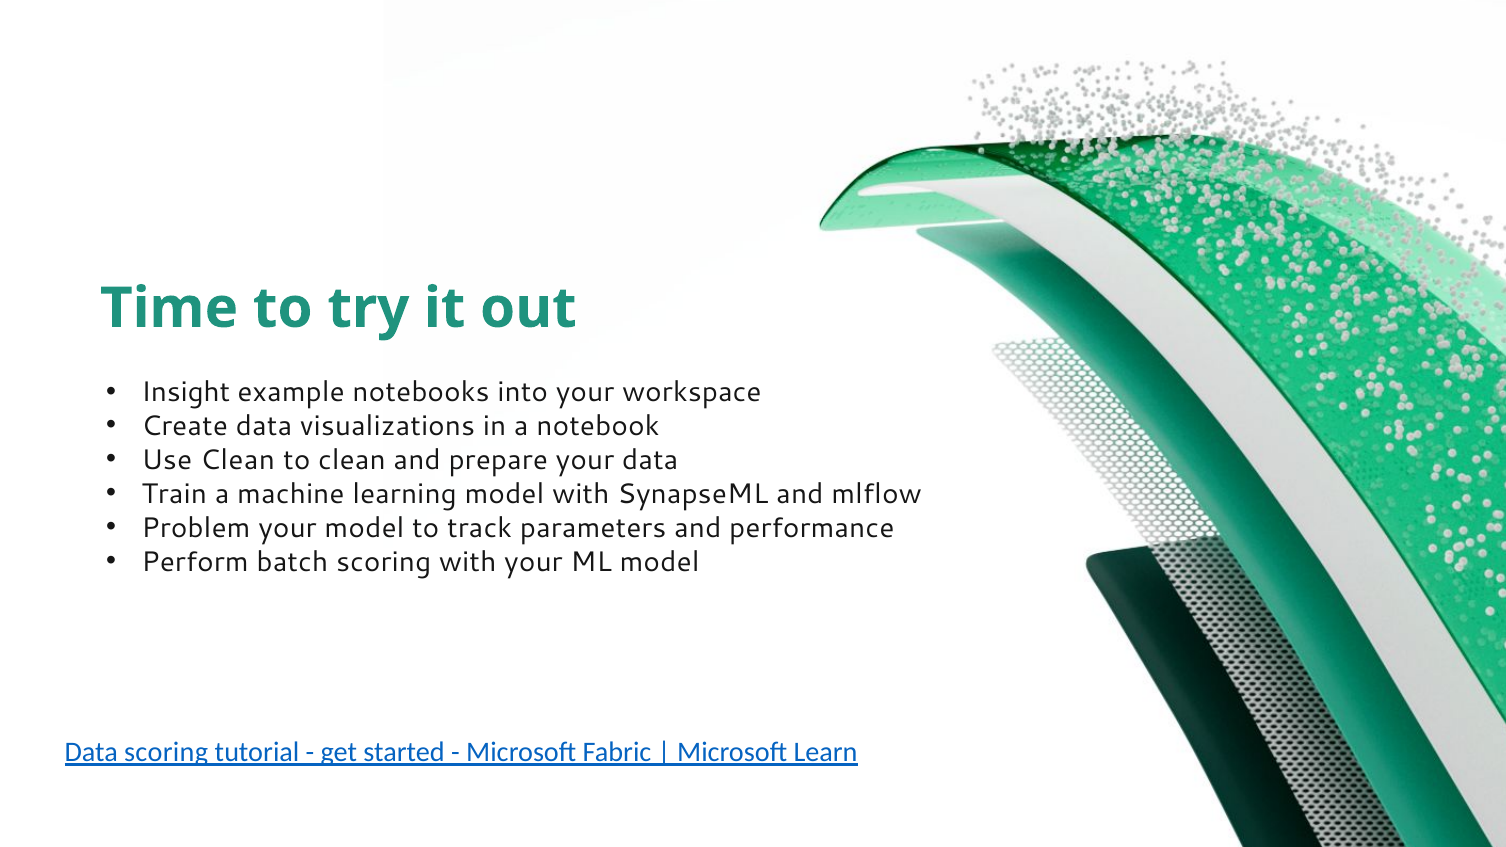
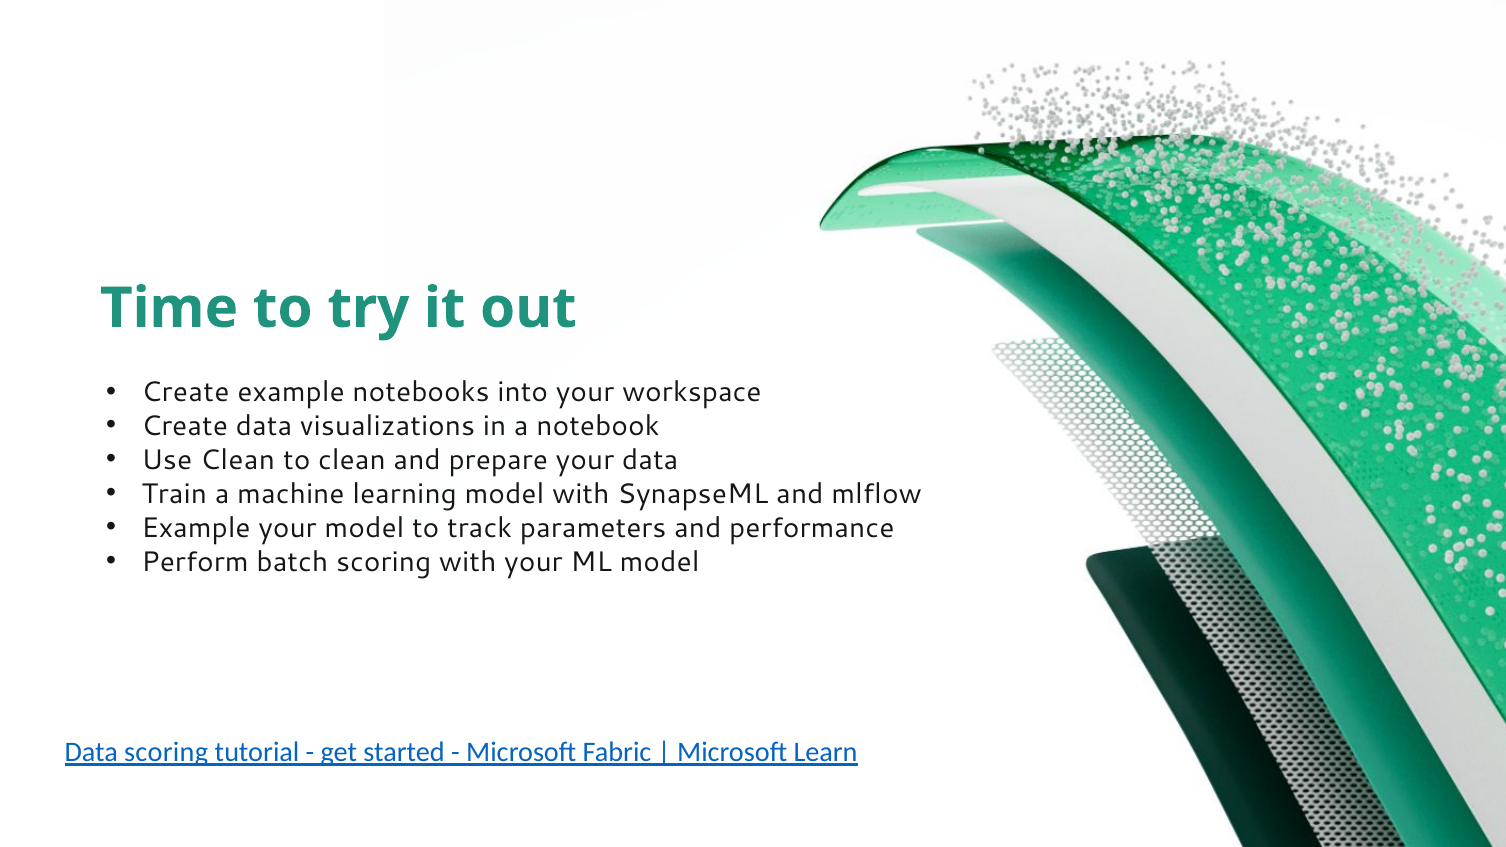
Insight at (186, 392): Insight -> Create
Problem at (196, 528): Problem -> Example
